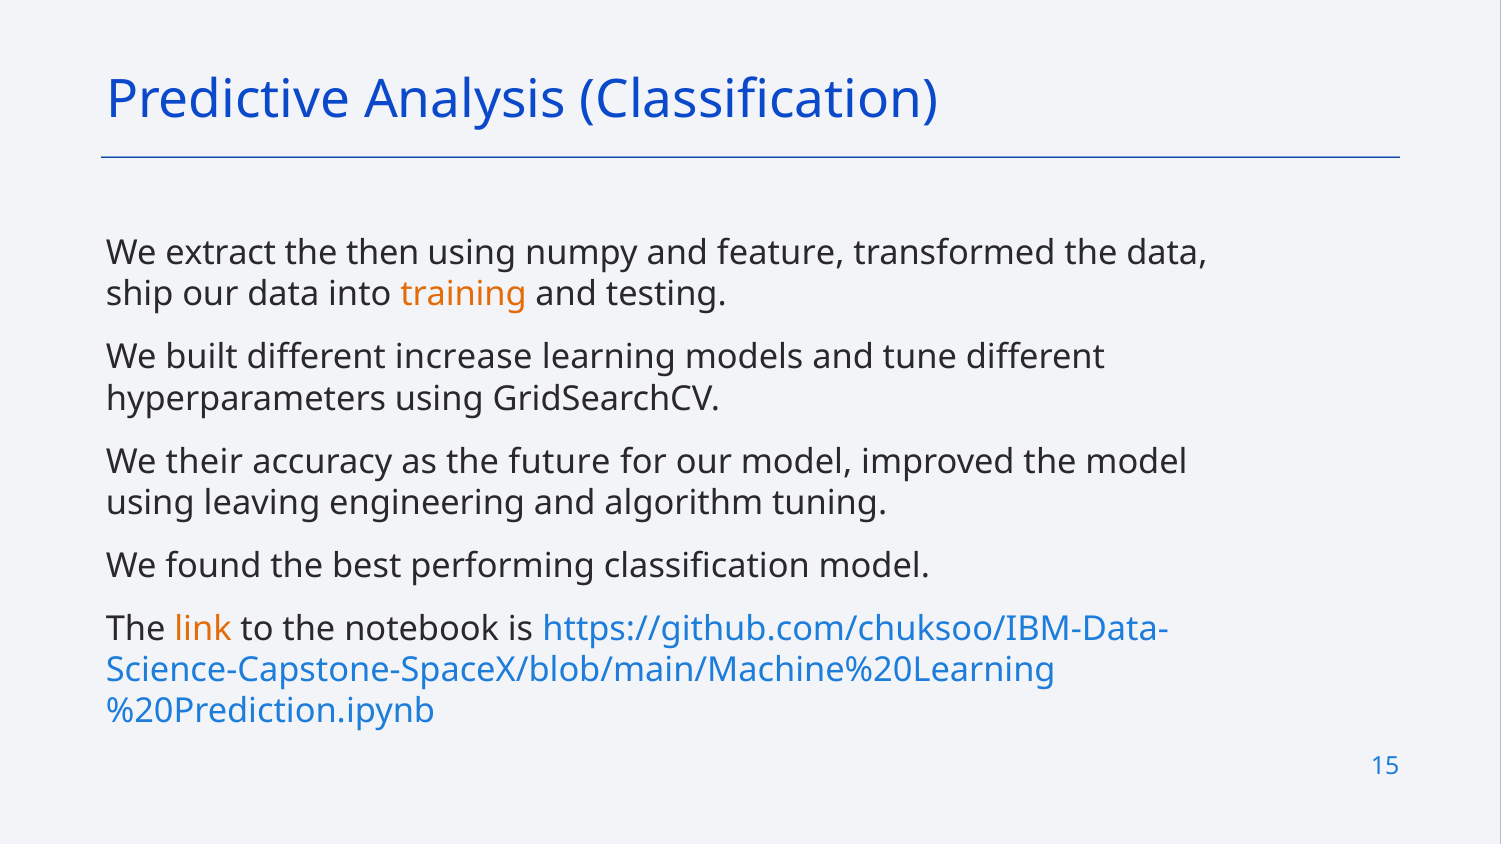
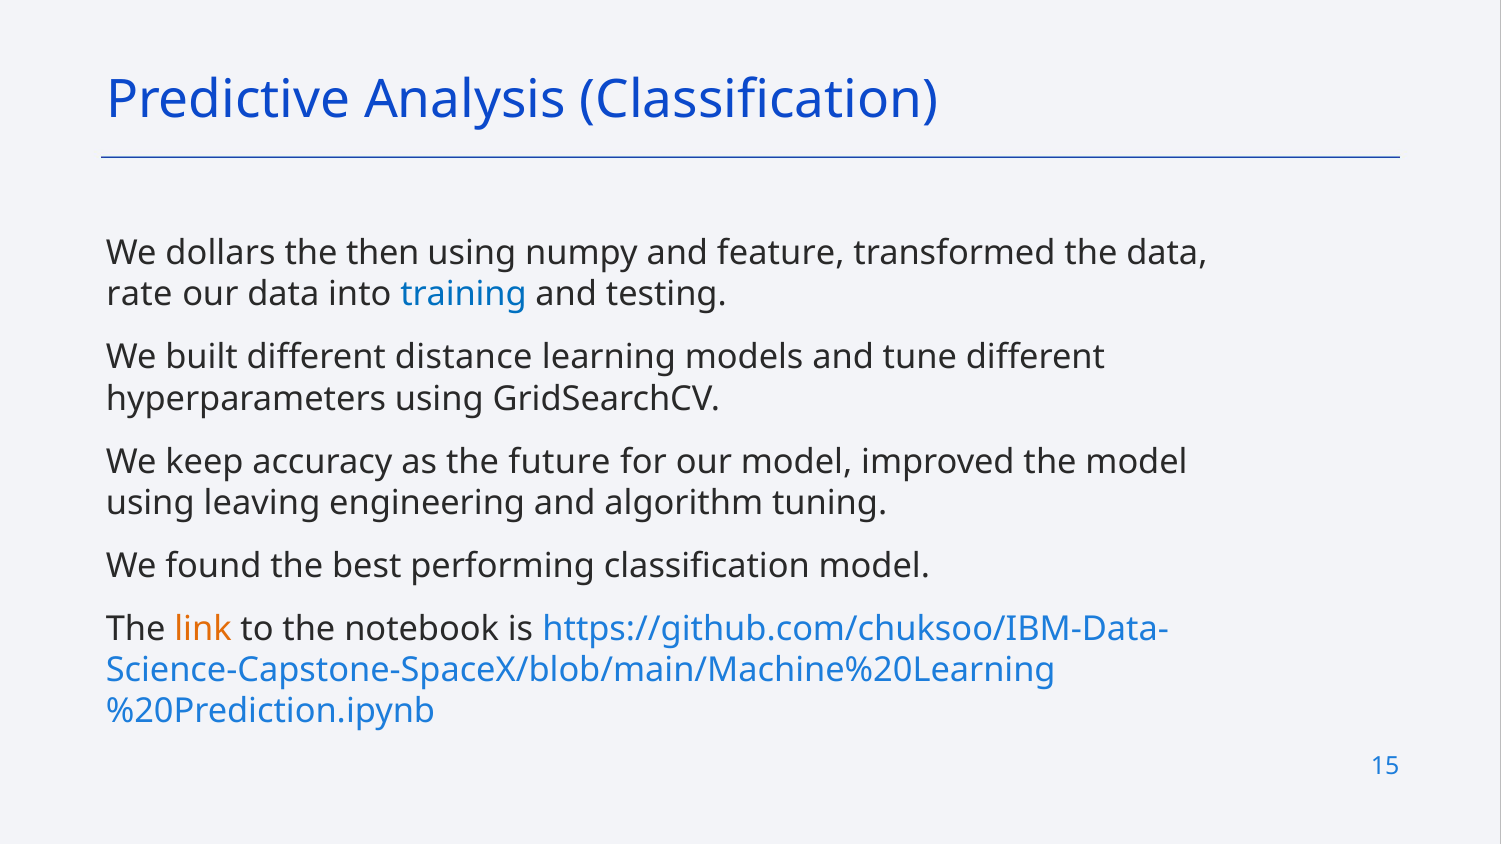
extract: extract -> dollars
ship: ship -> rate
training colour: orange -> blue
increase: increase -> distance
their: their -> keep
